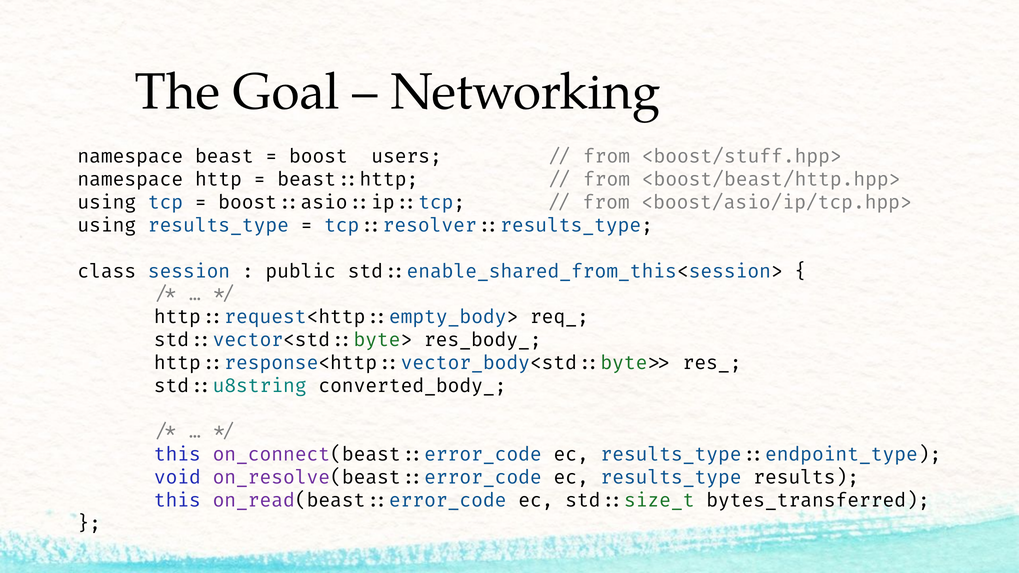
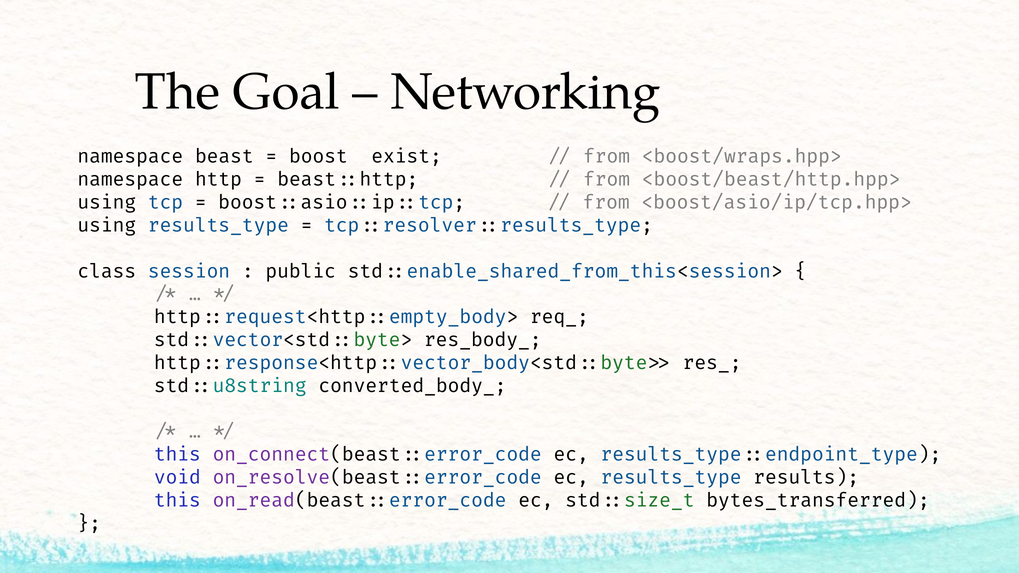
boost::users: boost::users -> boost::exist
<boost/stuff.hpp>: <boost/stuff.hpp> -> <boost/wraps.hpp>
